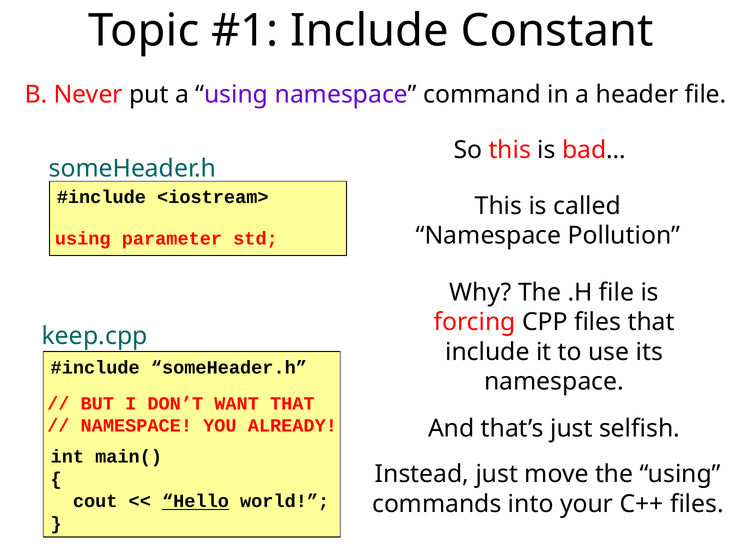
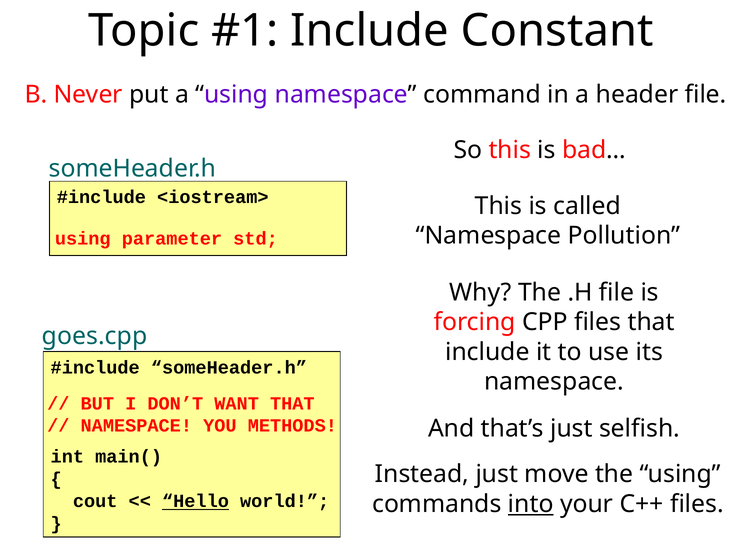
keep.cpp: keep.cpp -> goes.cpp
ALREADY: ALREADY -> METHODS
into underline: none -> present
